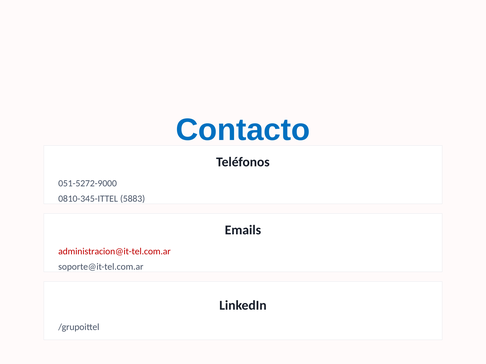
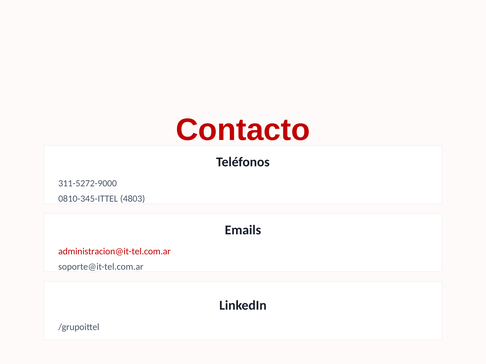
Contacto colour: blue -> red
051-5272-9000: 051-5272-9000 -> 311-5272-9000
5883: 5883 -> 4803
